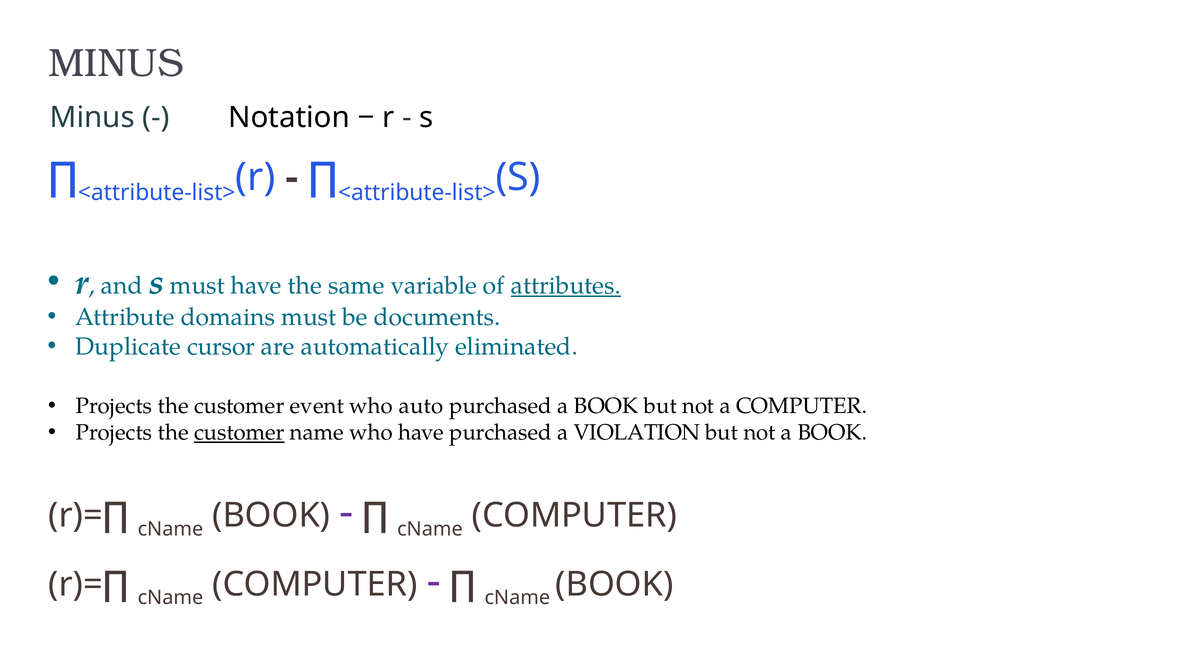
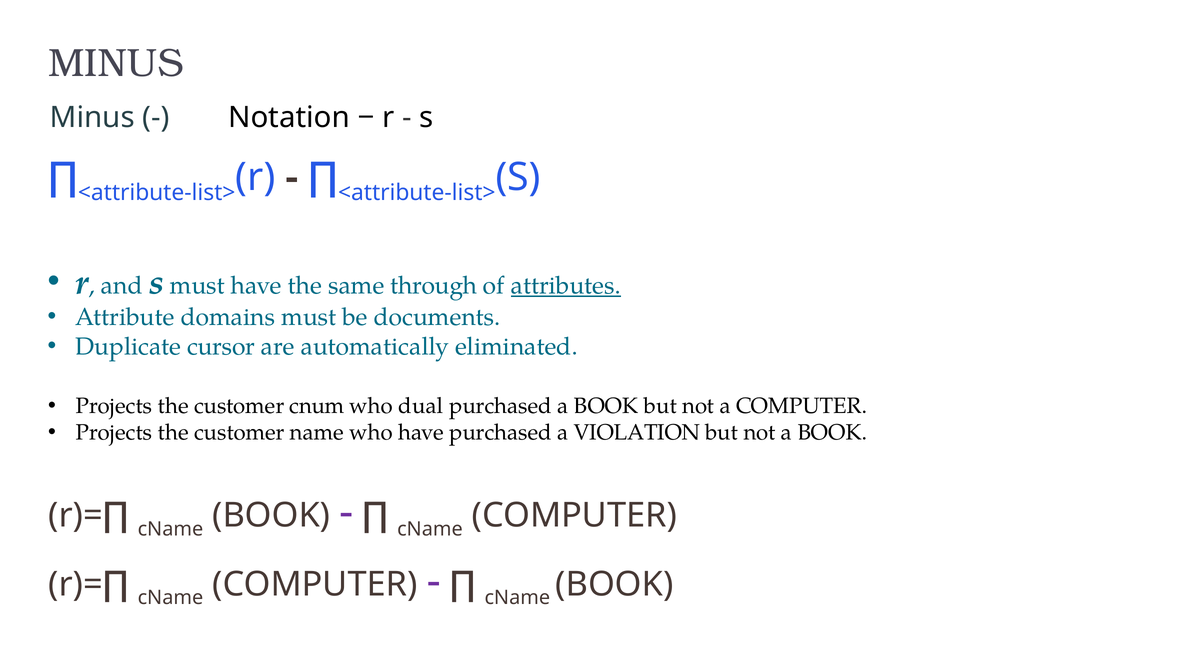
variable: variable -> through
event: event -> cnum
auto: auto -> dual
customer at (239, 433) underline: present -> none
